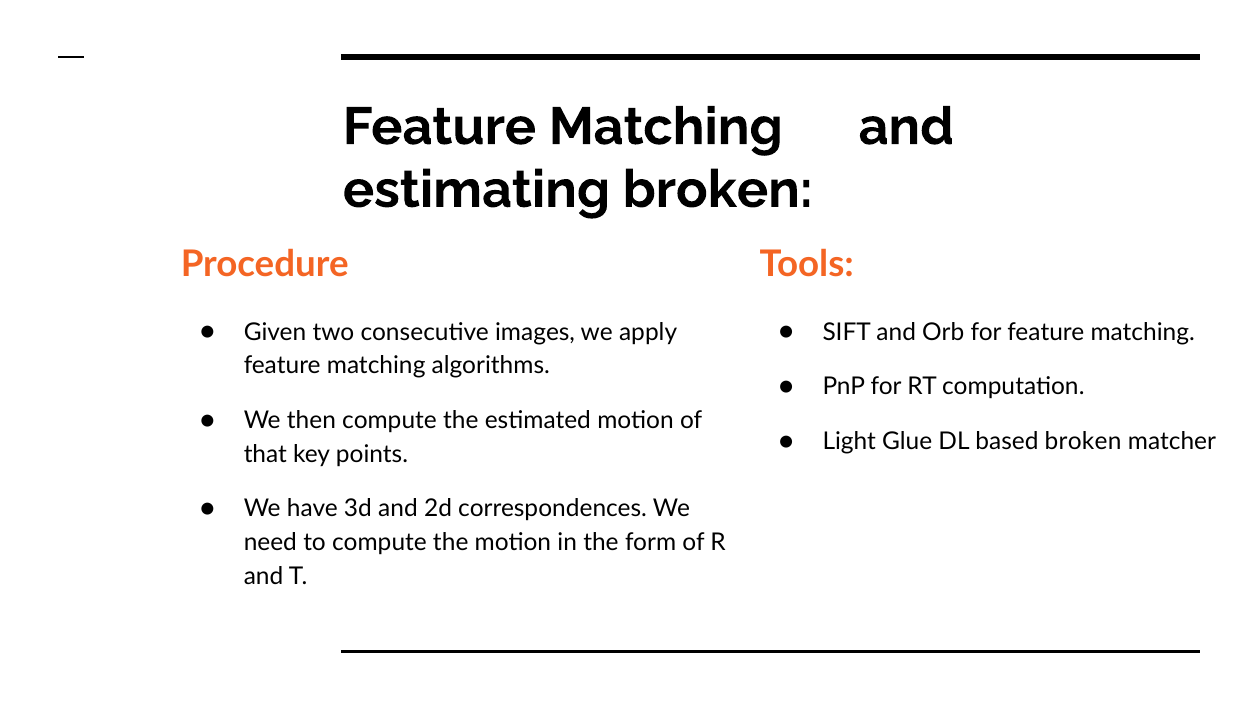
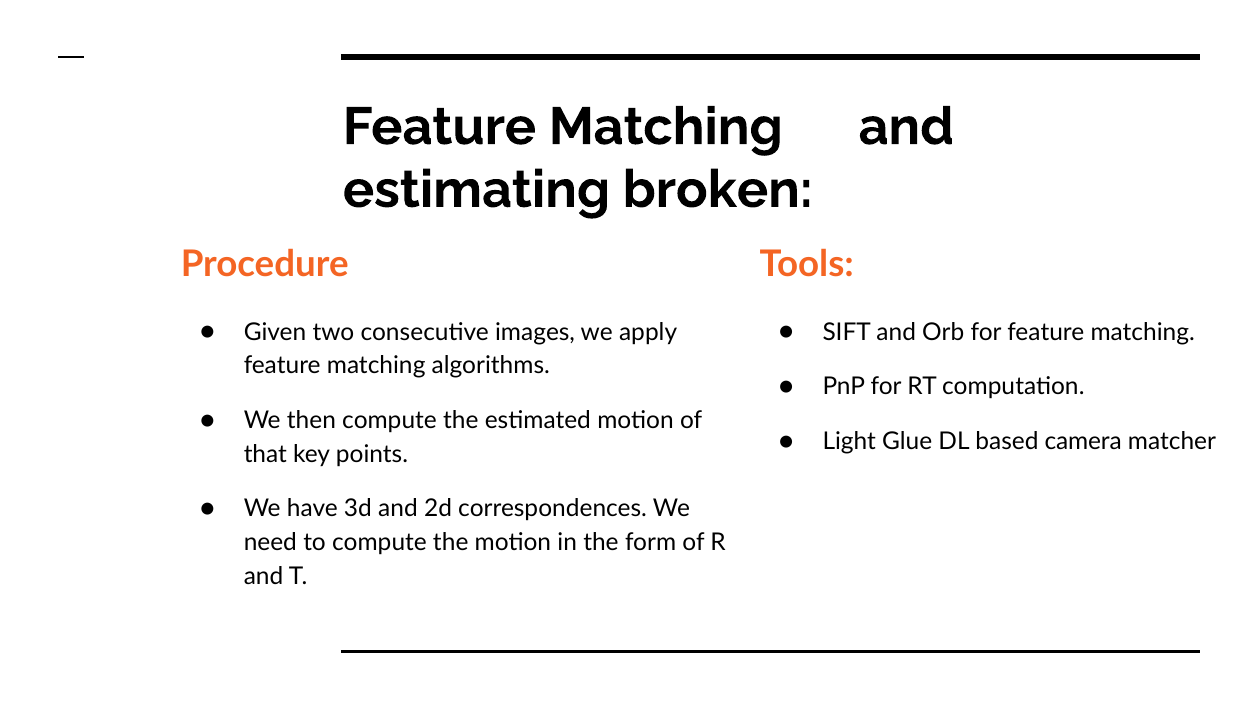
based broken: broken -> camera
